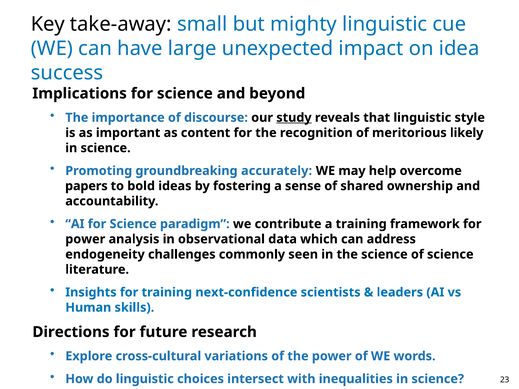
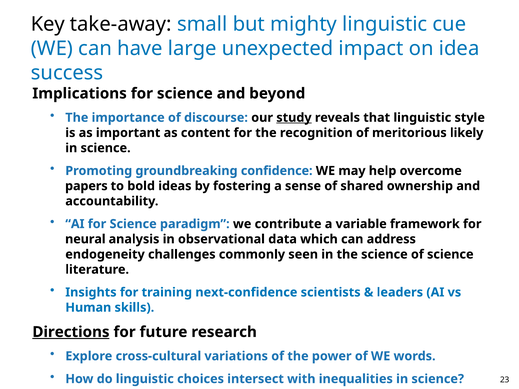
accurately: accurately -> confidence
a training: training -> variable
power at (85, 239): power -> neural
Directions underline: none -> present
